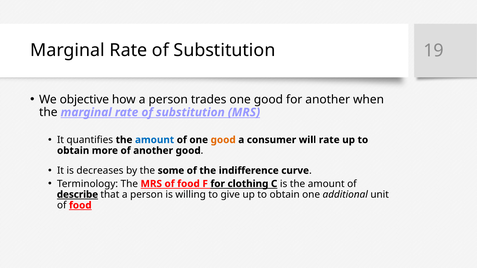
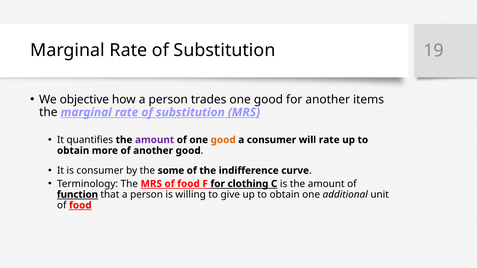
when: when -> items
amount at (155, 140) colour: blue -> purple
is decreases: decreases -> consumer
describe: describe -> function
